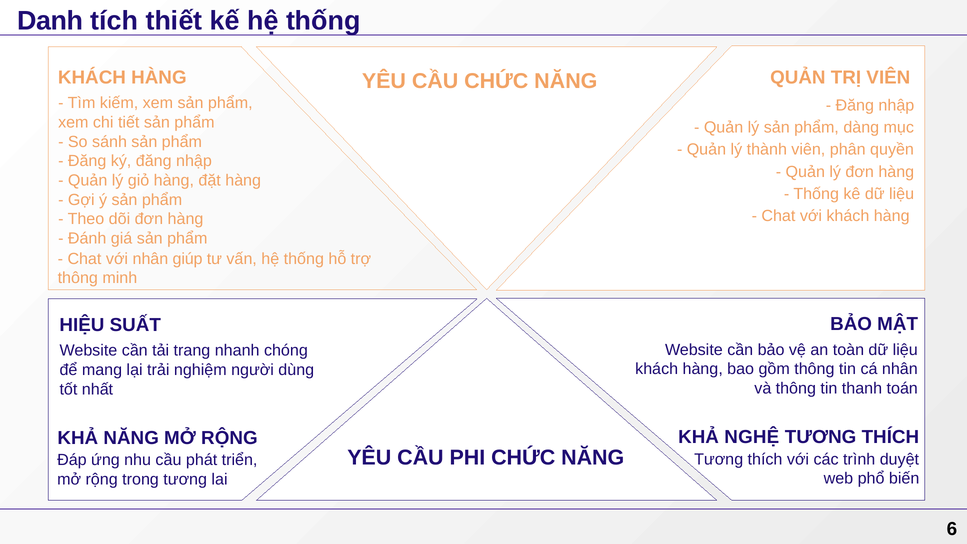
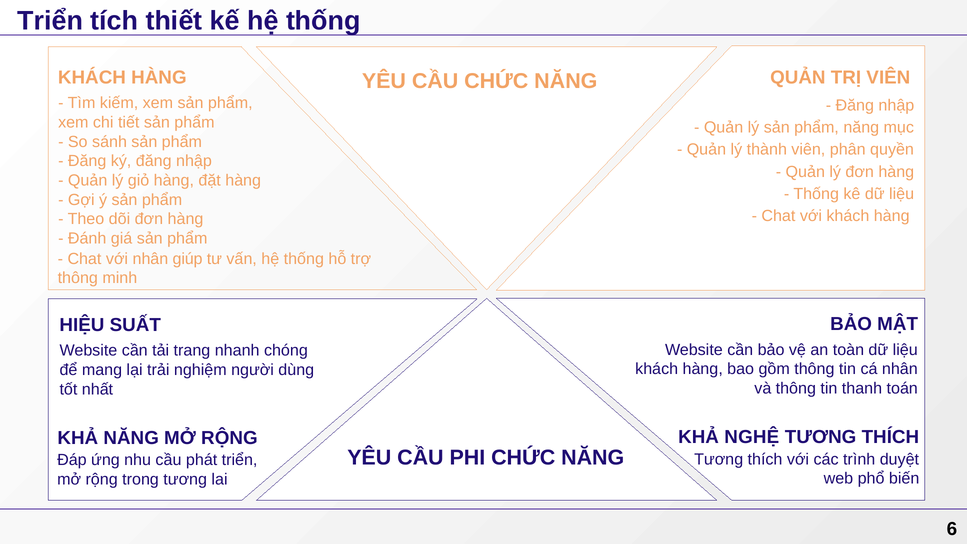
Danh at (50, 21): Danh -> Triển
phẩm dàng: dàng -> năng
